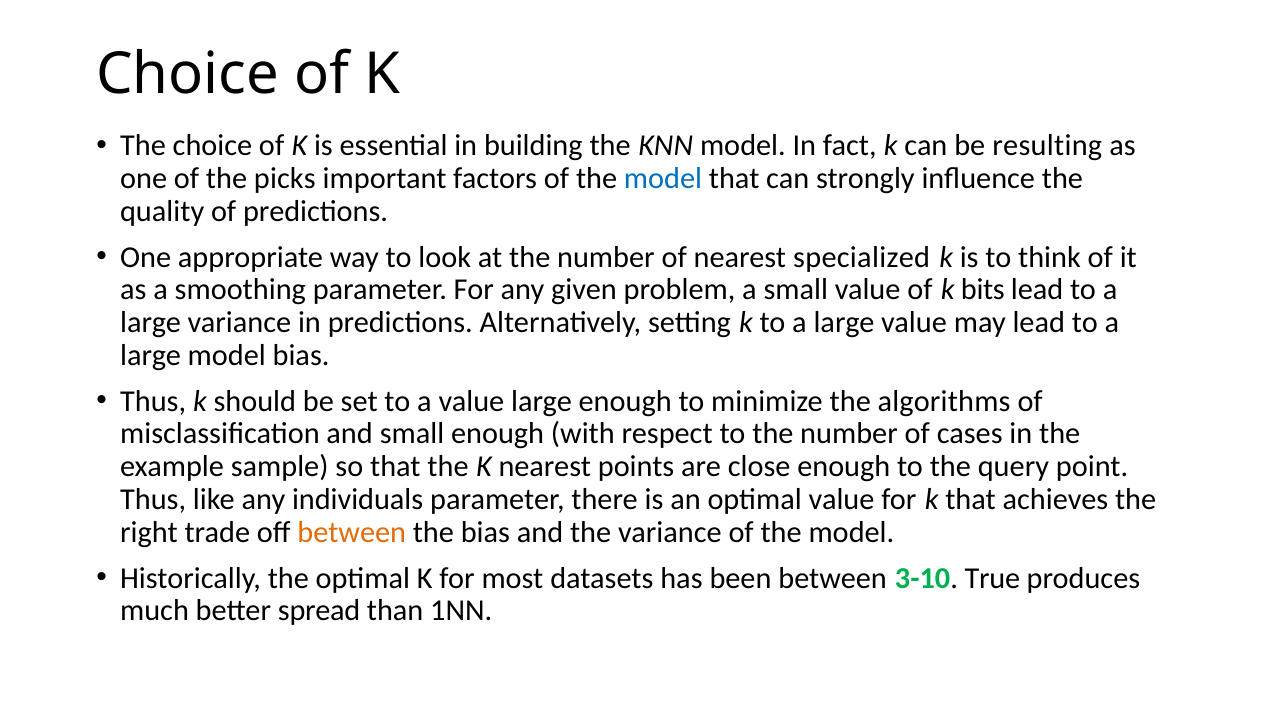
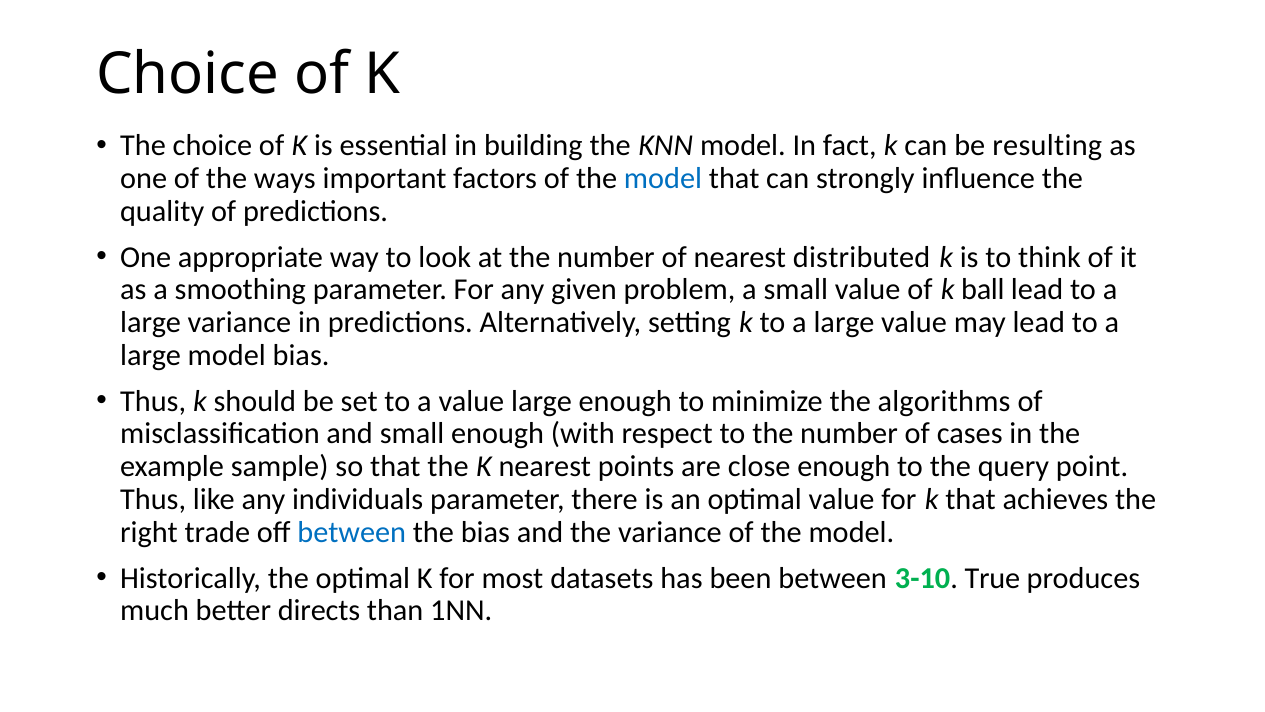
picks: picks -> ways
specialized: specialized -> distributed
bits: bits -> ball
between at (352, 532) colour: orange -> blue
spread: spread -> directs
